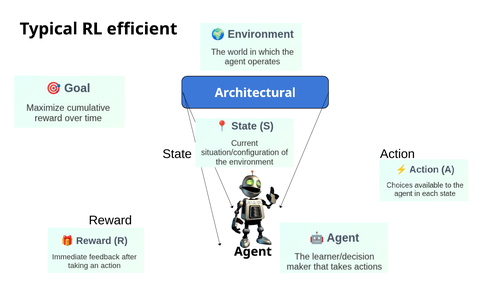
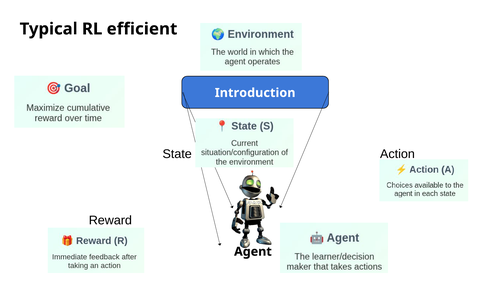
Architectural: Architectural -> Introduction
